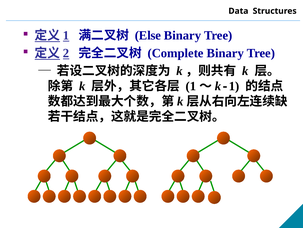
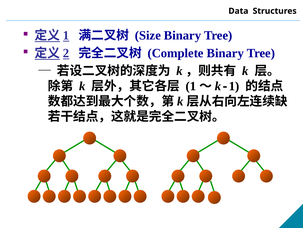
Else: Else -> Size
